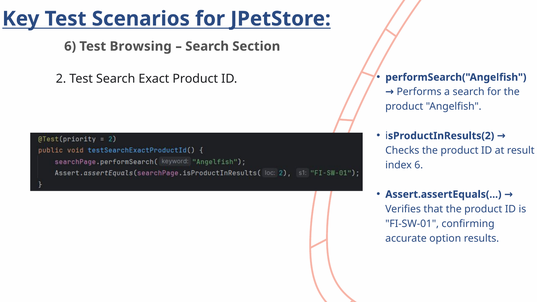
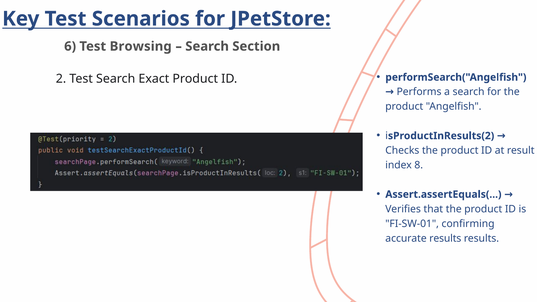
index 6: 6 -> 8
accurate option: option -> results
